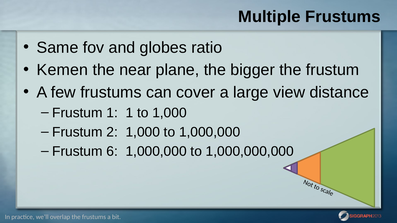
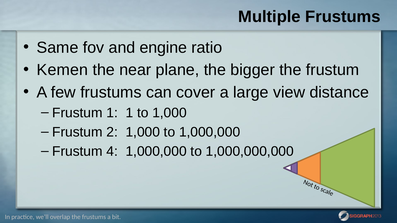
globes: globes -> engine
6: 6 -> 4
